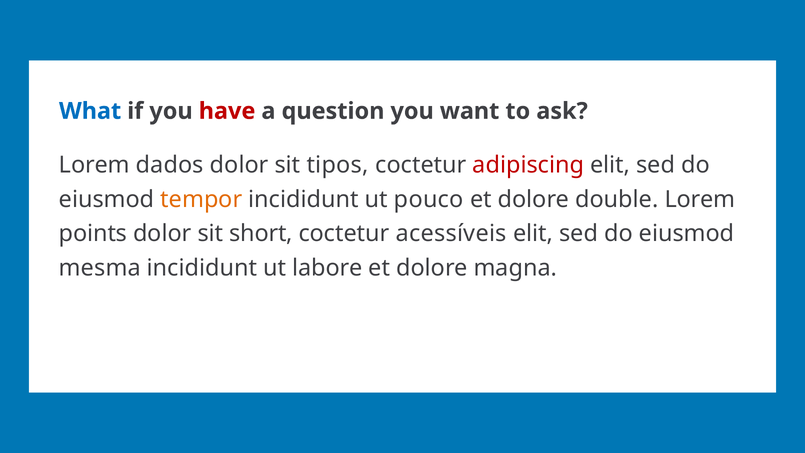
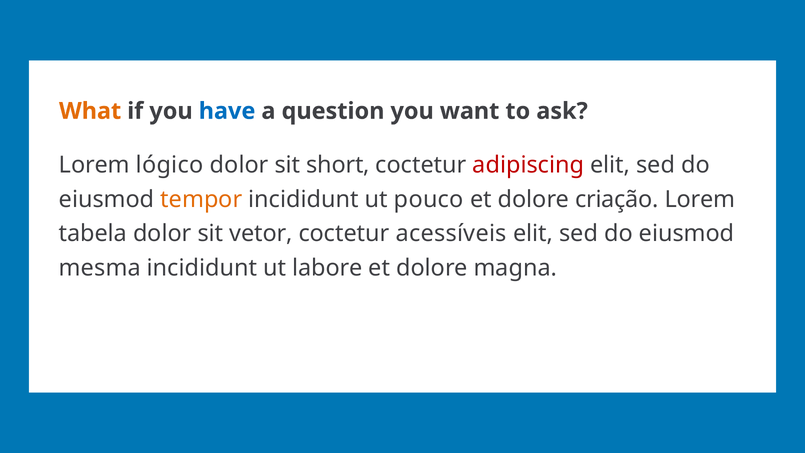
What colour: blue -> orange
have colour: red -> blue
dados: dados -> lógico
tipos: tipos -> short
double: double -> criação
points: points -> tabela
short: short -> vetor
